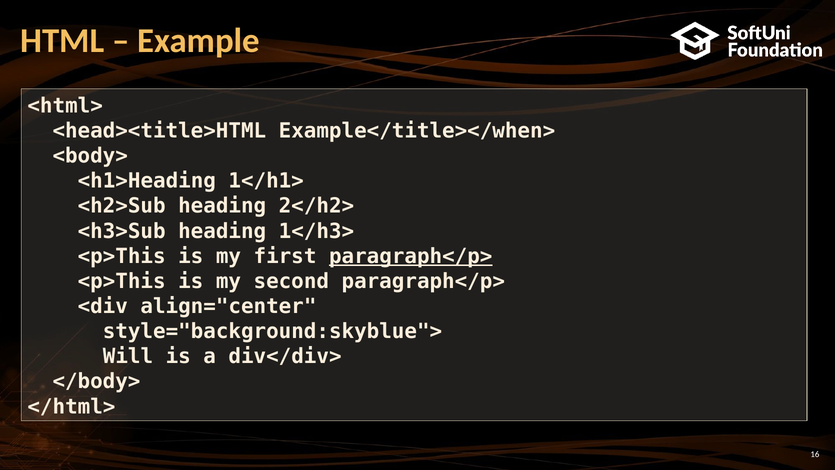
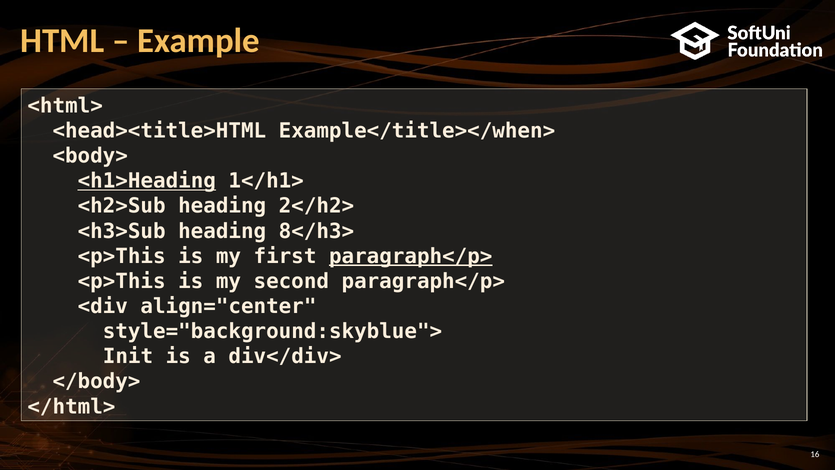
<h1>Heading underline: none -> present
1</h3>: 1</h3> -> 8</h3>
Will: Will -> Init
